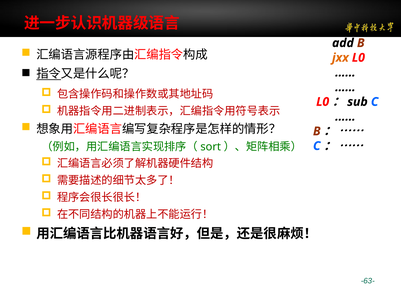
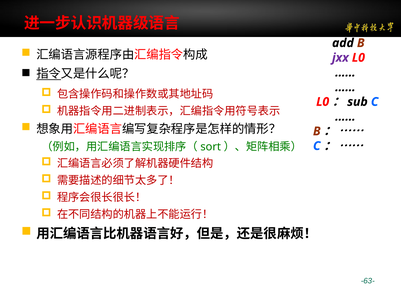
jxx colour: orange -> purple
